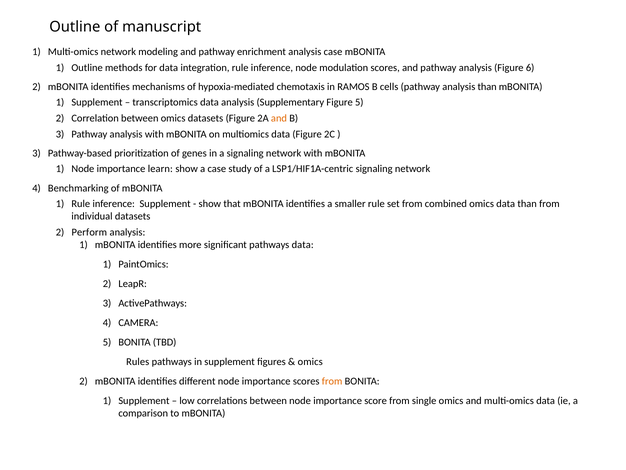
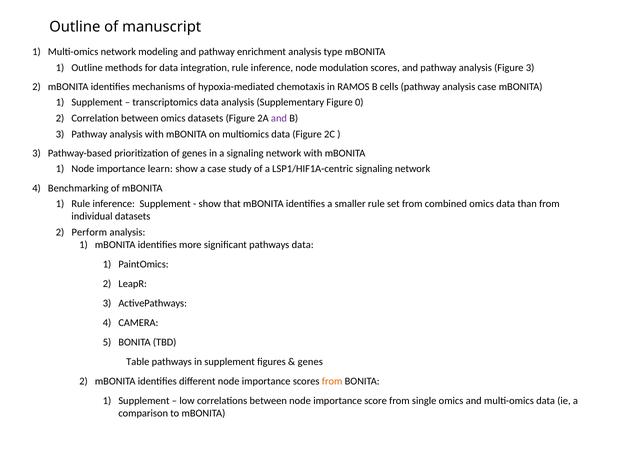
analysis case: case -> type
Figure 6: 6 -> 3
analysis than: than -> case
Figure 5: 5 -> 0
and at (279, 118) colour: orange -> purple
Rules: Rules -> Table
omics at (310, 361): omics -> genes
